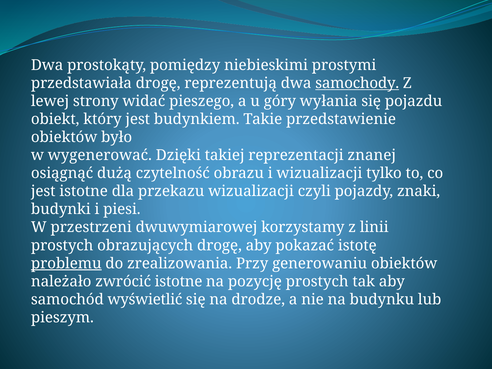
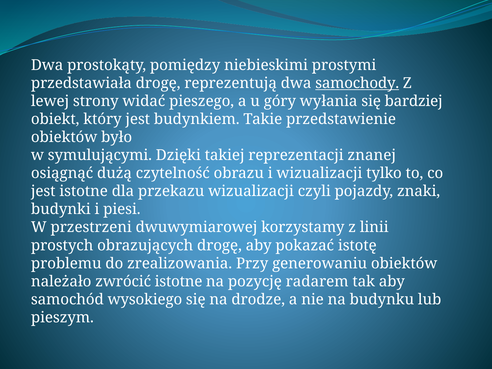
pojazdu: pojazdu -> bardziej
wygenerować: wygenerować -> symulującymi
problemu underline: present -> none
pozycję prostych: prostych -> radarem
wyświetlić: wyświetlić -> wysokiego
